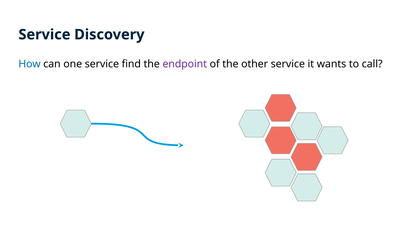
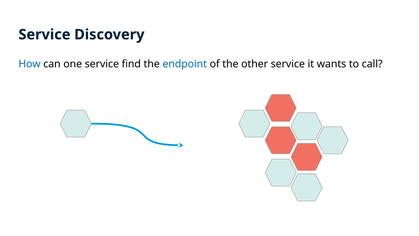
endpoint colour: purple -> blue
